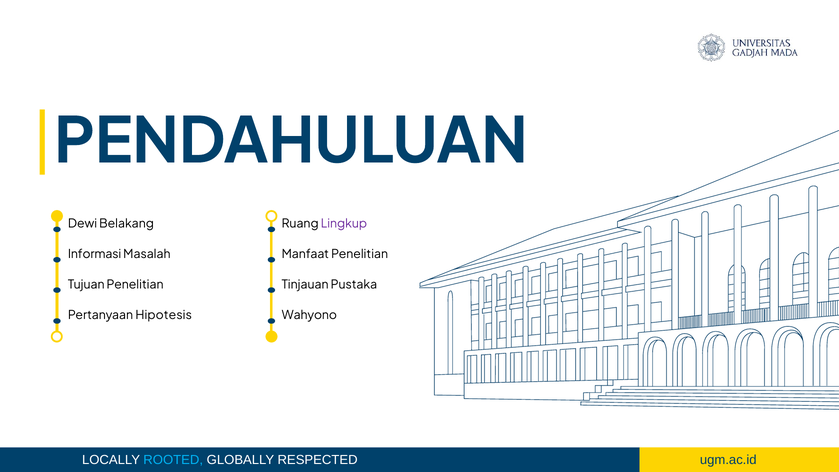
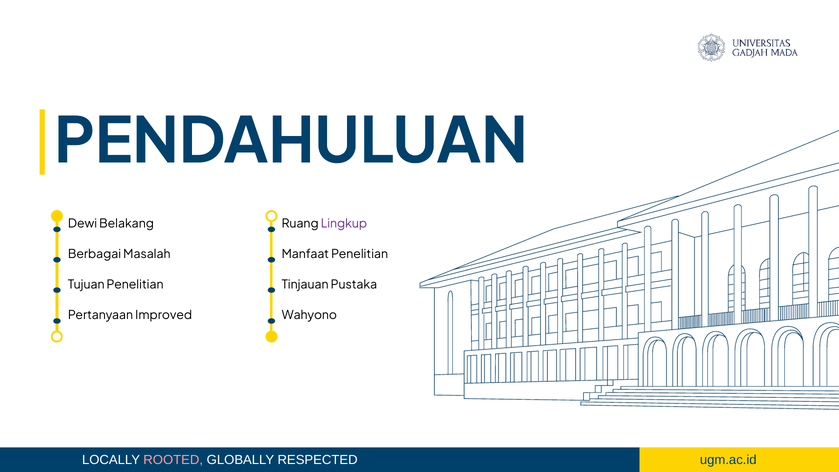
Informasi: Informasi -> Berbagai
Hipotesis: Hipotesis -> Improved
ROOTED colour: light blue -> pink
